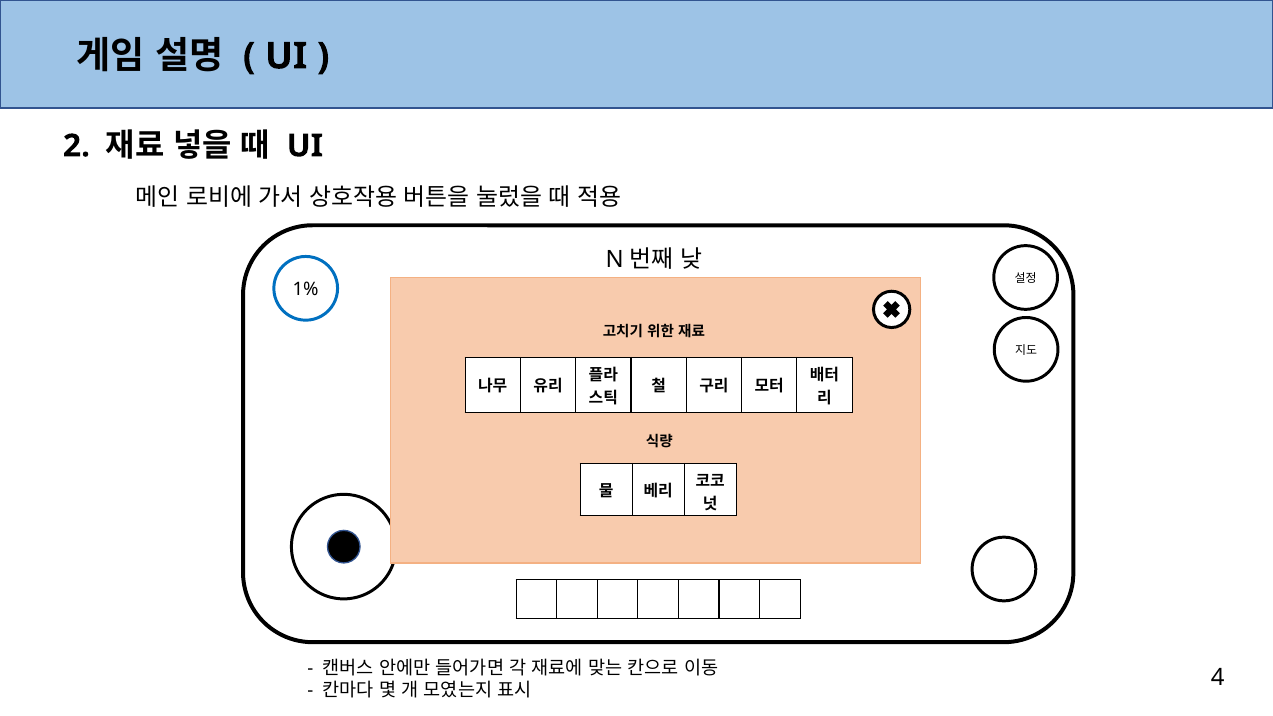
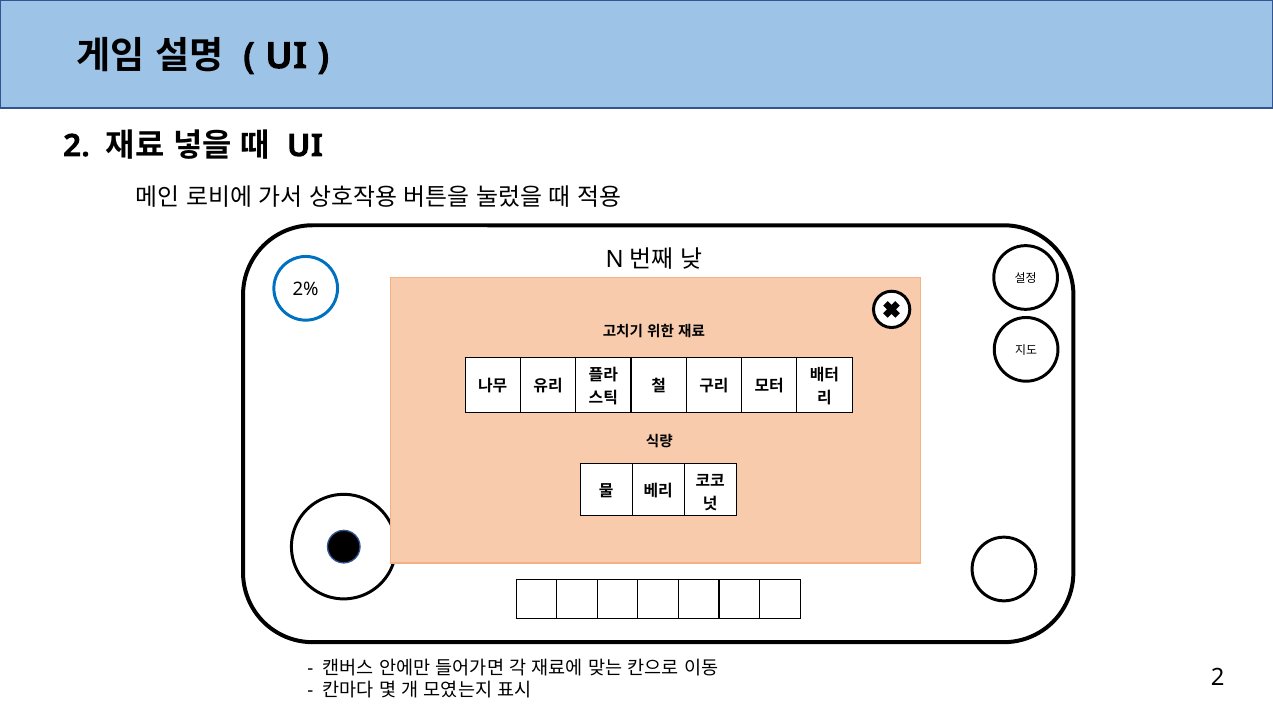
1%: 1% -> 2%
4 at (1218, 677): 4 -> 2
